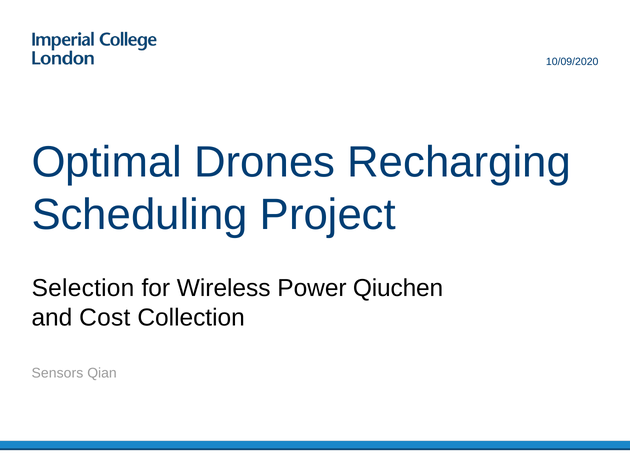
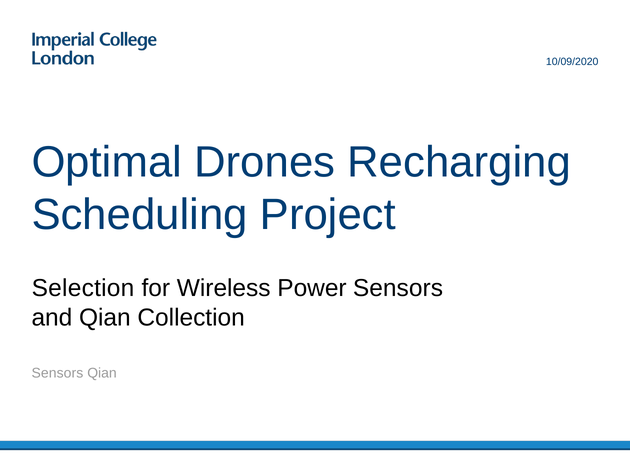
Power Qiuchen: Qiuchen -> Sensors
and Cost: Cost -> Qian
